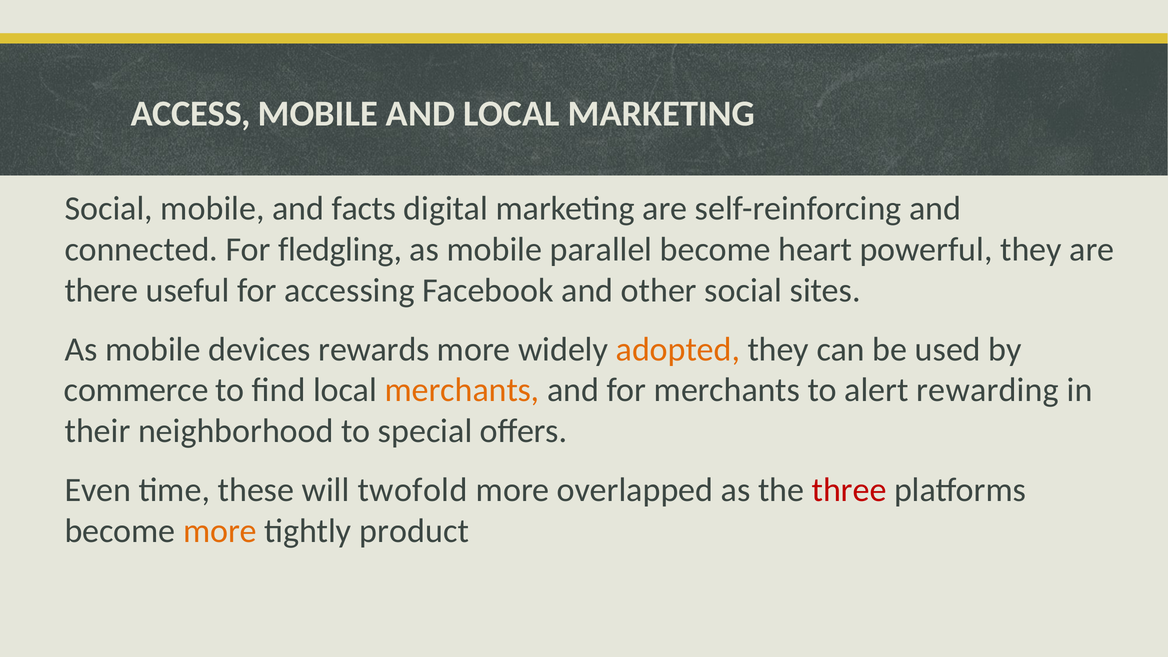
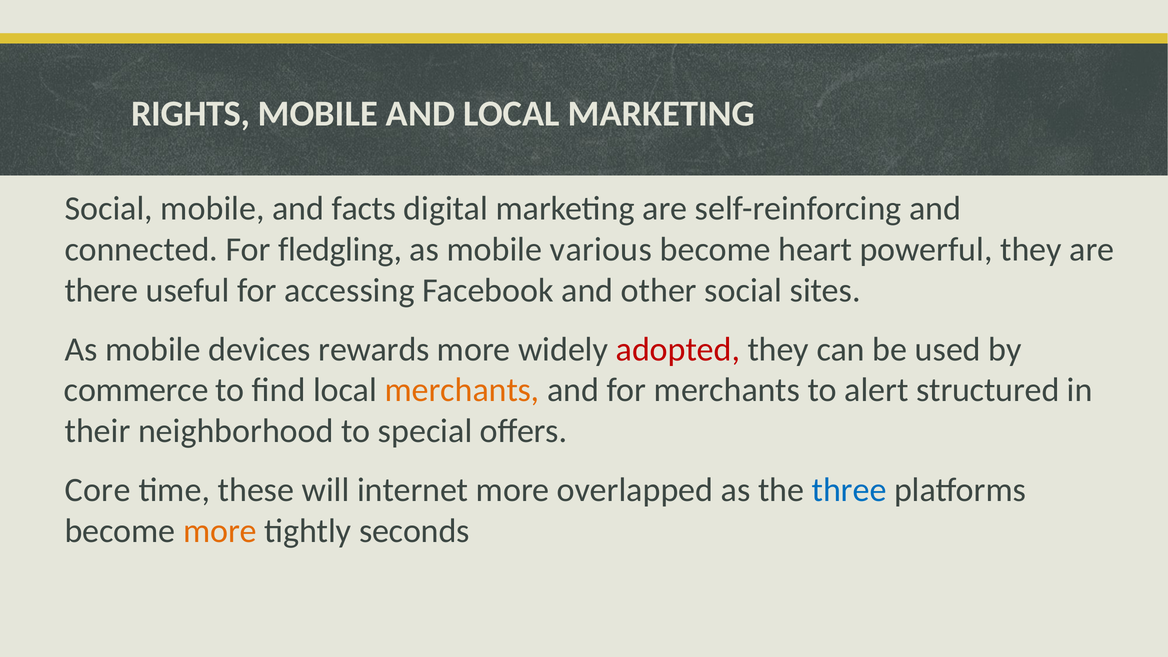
ACCESS: ACCESS -> RIGHTS
parallel: parallel -> various
adopted colour: orange -> red
rewarding: rewarding -> structured
Even: Even -> Core
twofold: twofold -> internet
three colour: red -> blue
product: product -> seconds
